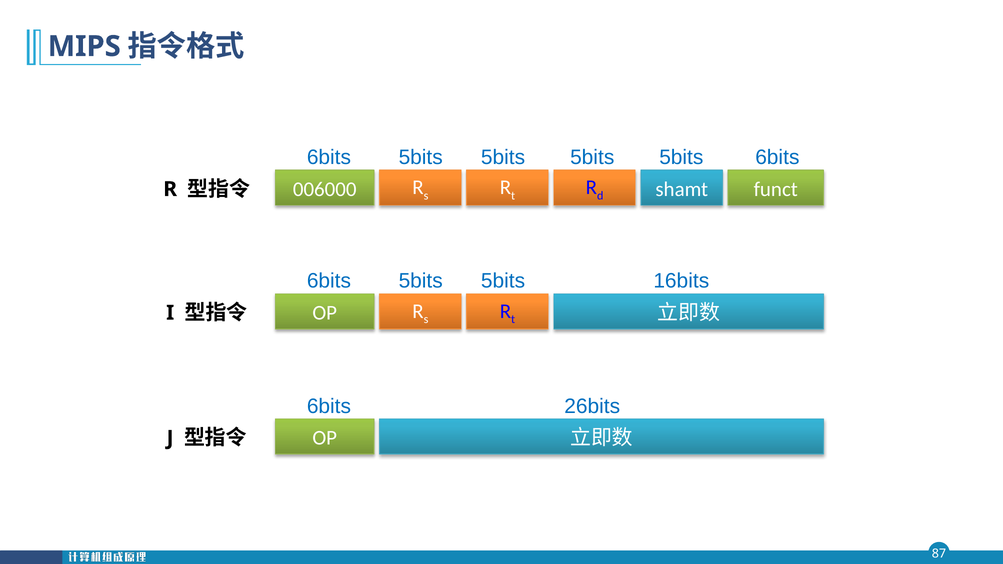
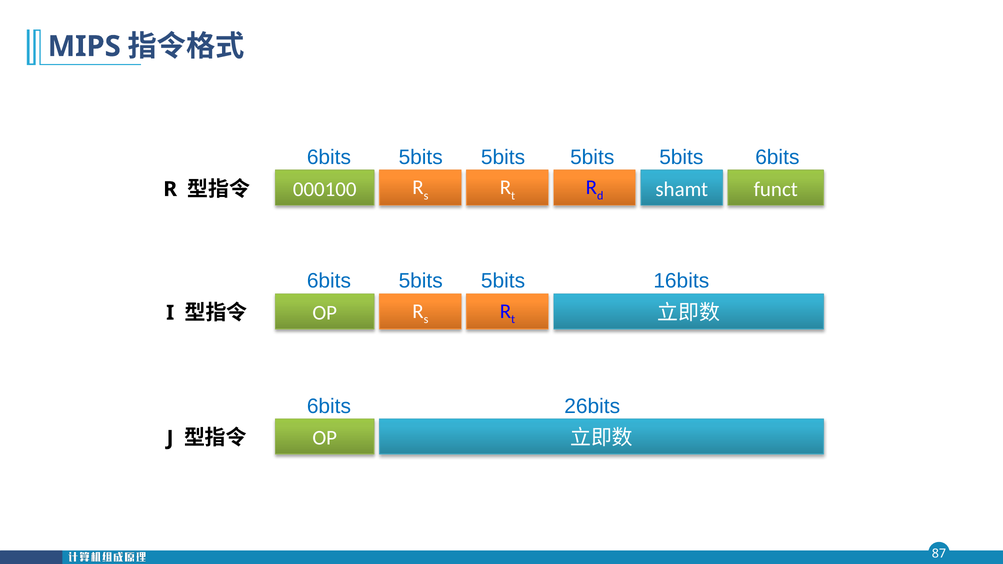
006000: 006000 -> 000100
